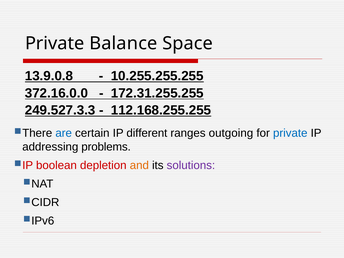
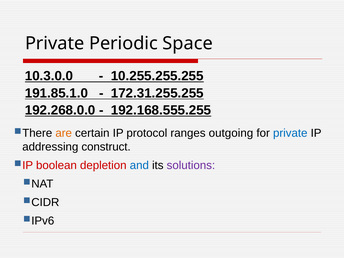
Balance: Balance -> Periodic
13.9.0.8: 13.9.0.8 -> 10.3.0.0
372.16.0.0: 372.16.0.0 -> 191.85.1.0
249.527.3.3: 249.527.3.3 -> 192.268.0.0
112.168.255.255: 112.168.255.255 -> 192.168.555.255
are colour: blue -> orange
different: different -> protocol
problems: problems -> construct
and colour: orange -> blue
